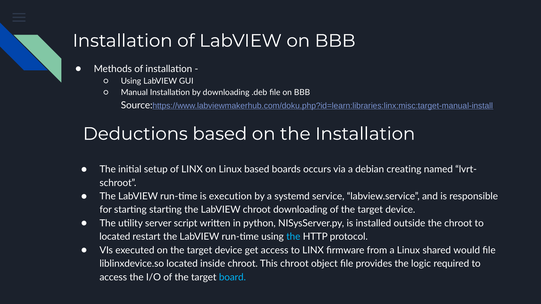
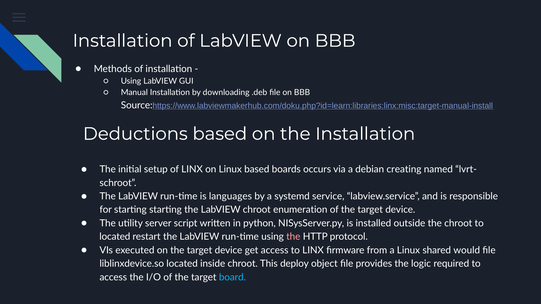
execution: execution -> languages
chroot downloading: downloading -> enumeration
the at (293, 237) colour: light blue -> pink
This chroot: chroot -> deploy
